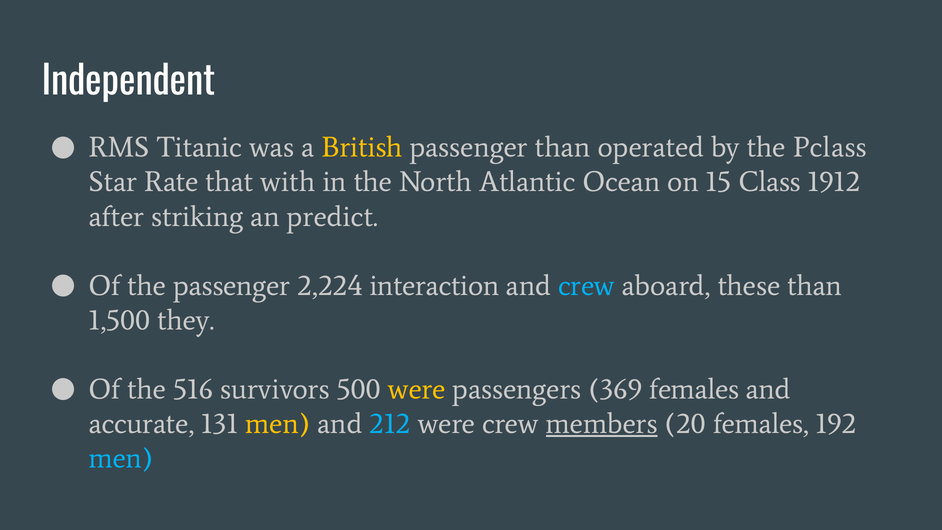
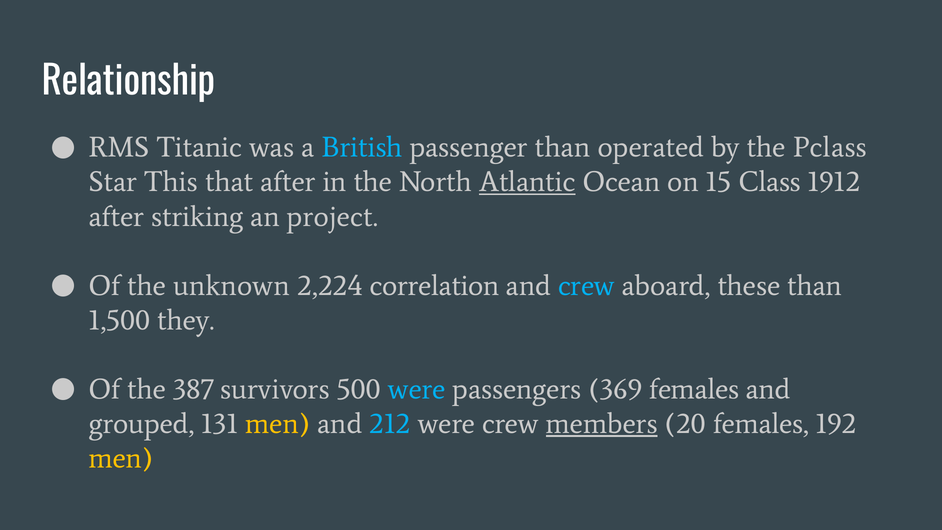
Independent: Independent -> Relationship
British colour: yellow -> light blue
Rate: Rate -> This
that with: with -> after
Atlantic underline: none -> present
predict: predict -> project
the passenger: passenger -> unknown
interaction: interaction -> correlation
516: 516 -> 387
were at (417, 389) colour: yellow -> light blue
accurate: accurate -> grouped
men at (121, 458) colour: light blue -> yellow
